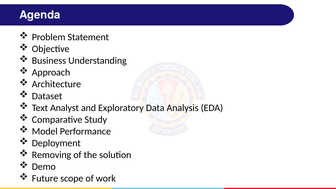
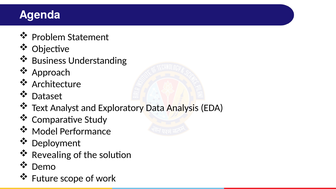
Removing: Removing -> Revealing
